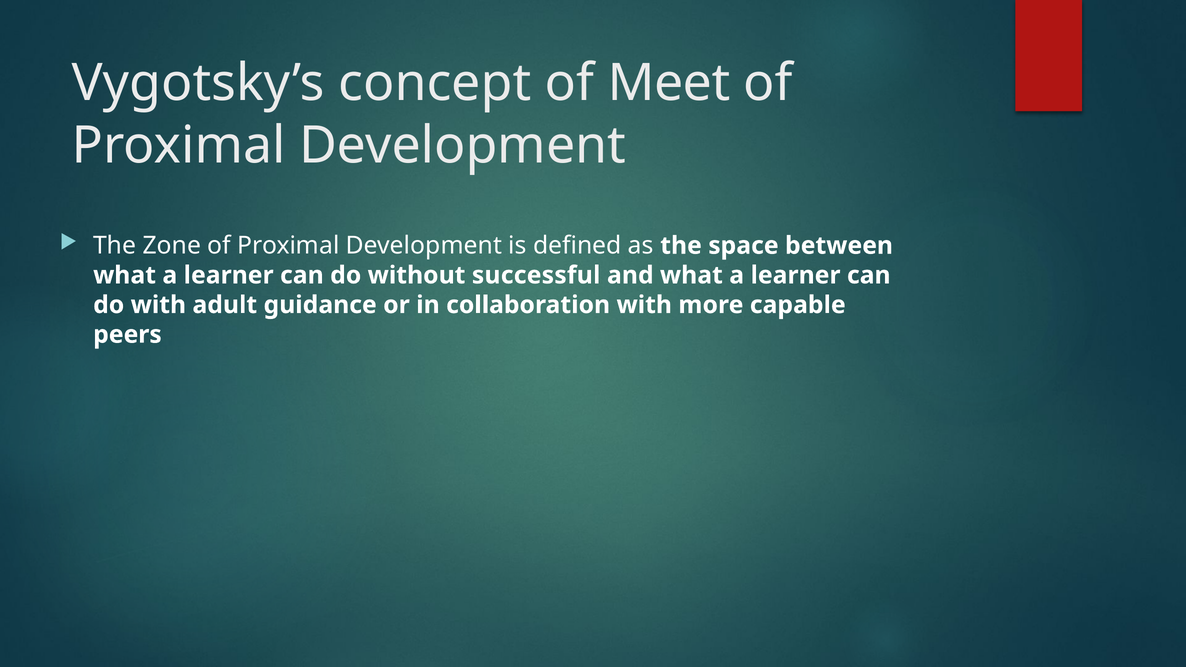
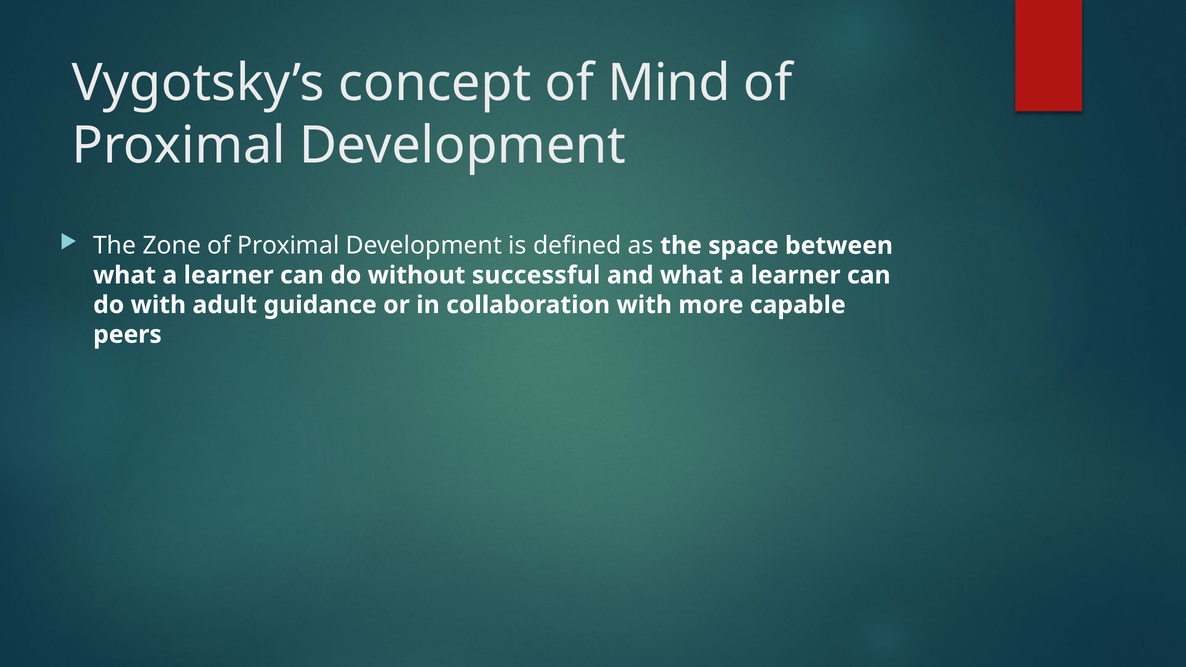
Meet: Meet -> Mind
